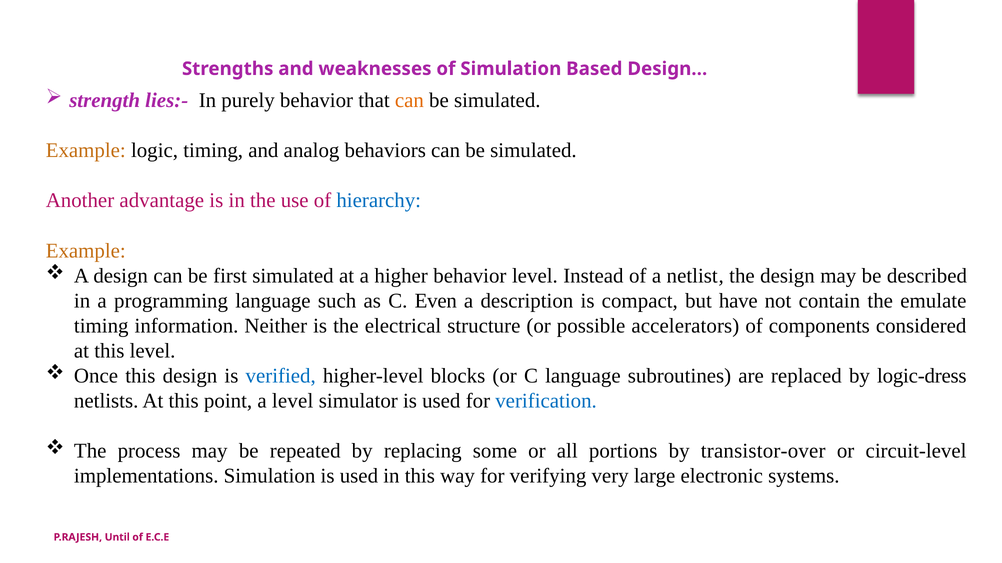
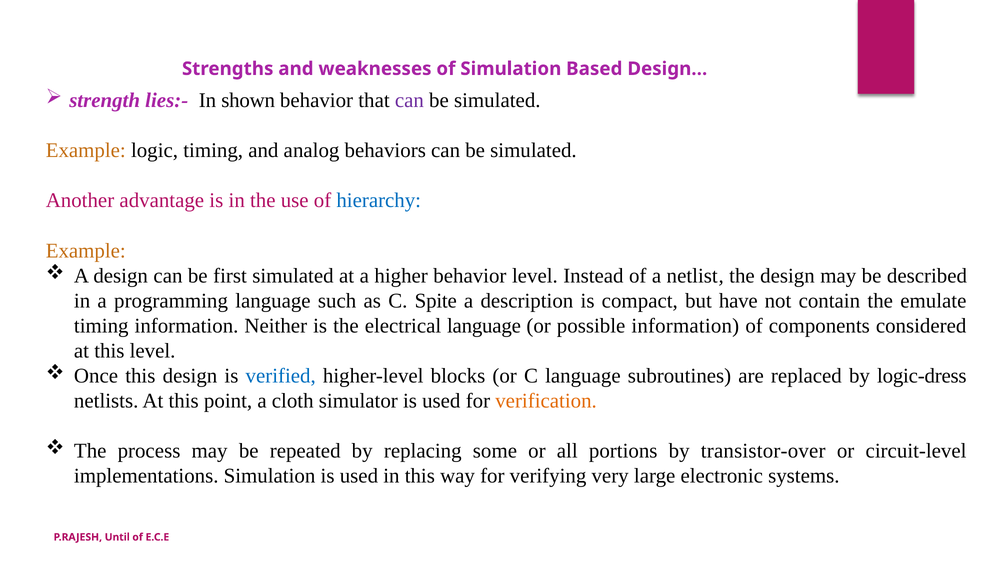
purely: purely -> shown
can at (409, 101) colour: orange -> purple
Even: Even -> Spite
electrical structure: structure -> language
possible accelerators: accelerators -> information
a level: level -> cloth
verification colour: blue -> orange
